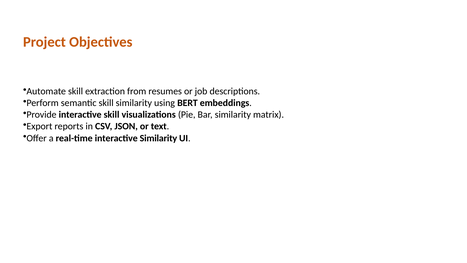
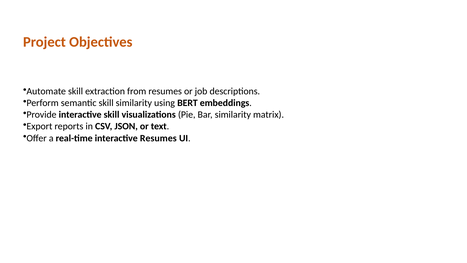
interactive Similarity: Similarity -> Resumes
